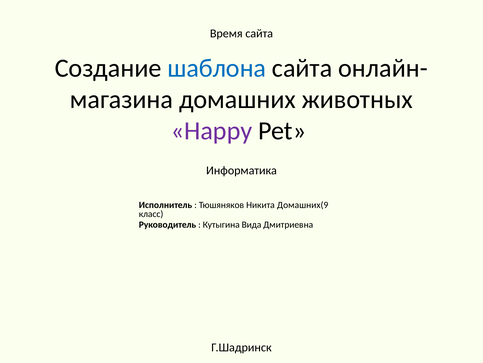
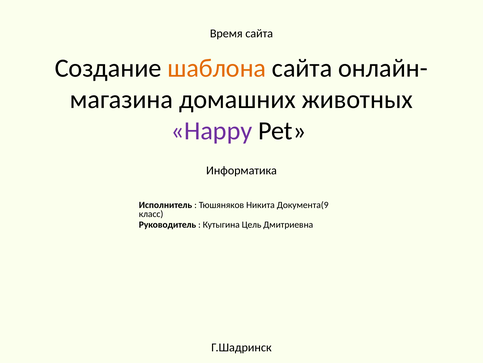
шаблона colour: blue -> orange
Домашних(9: Домашних(9 -> Документа(9
Вида: Вида -> Цель
